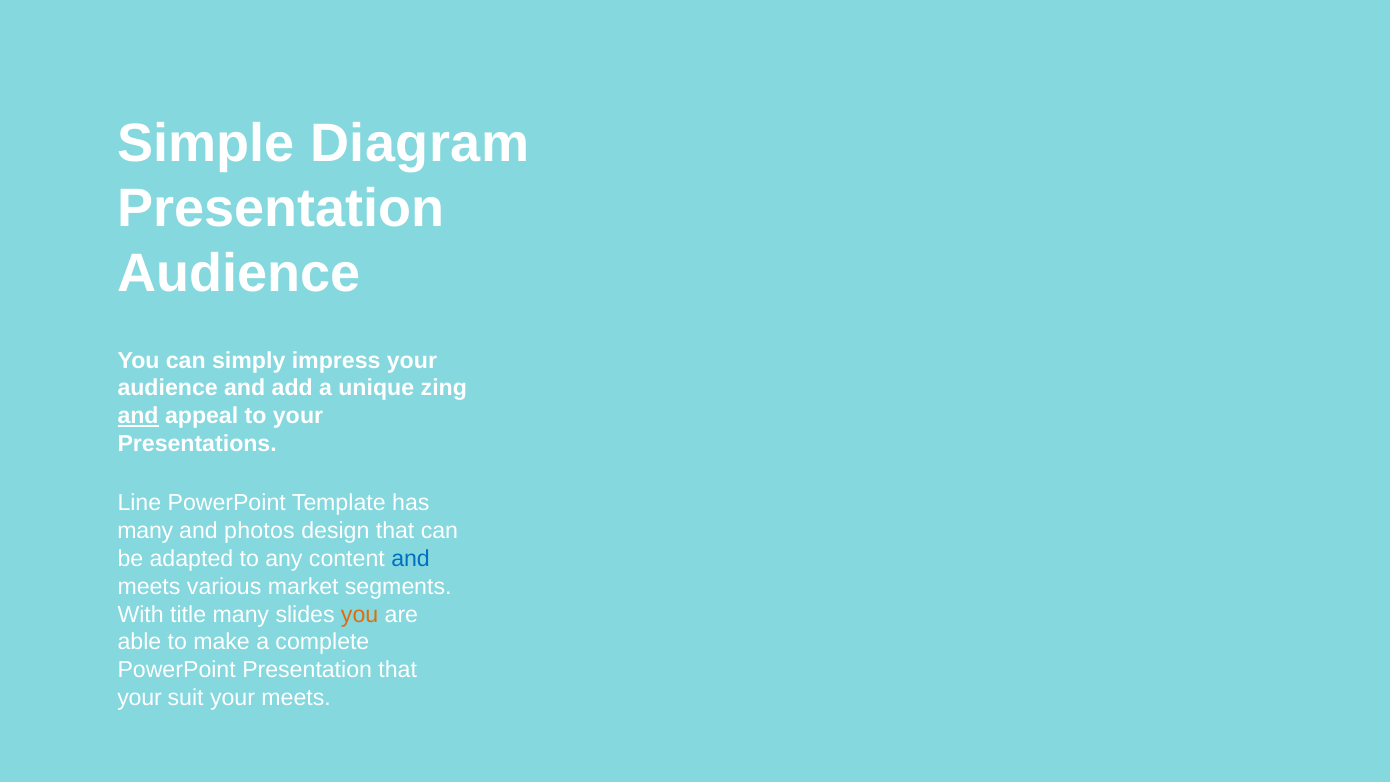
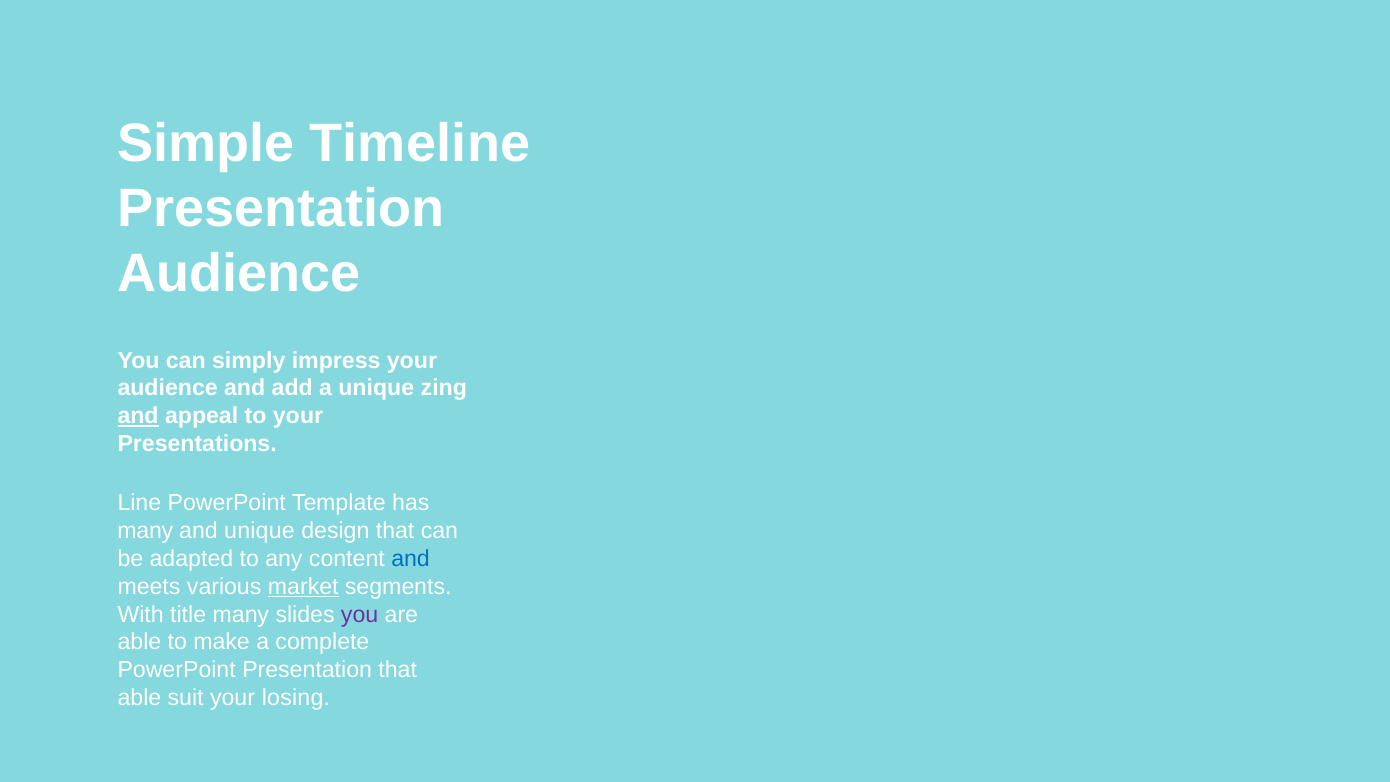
Diagram: Diagram -> Timeline
and photos: photos -> unique
market underline: none -> present
you at (360, 614) colour: orange -> purple
your at (140, 698): your -> able
your meets: meets -> losing
